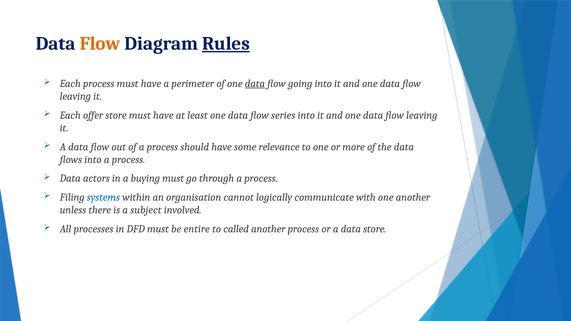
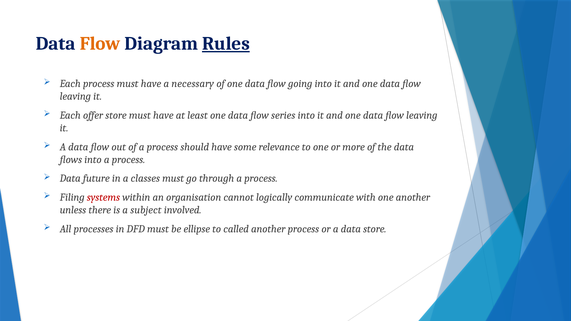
perimeter: perimeter -> necessary
data at (255, 84) underline: present -> none
actors: actors -> future
buying: buying -> classes
systems colour: blue -> red
entire: entire -> ellipse
